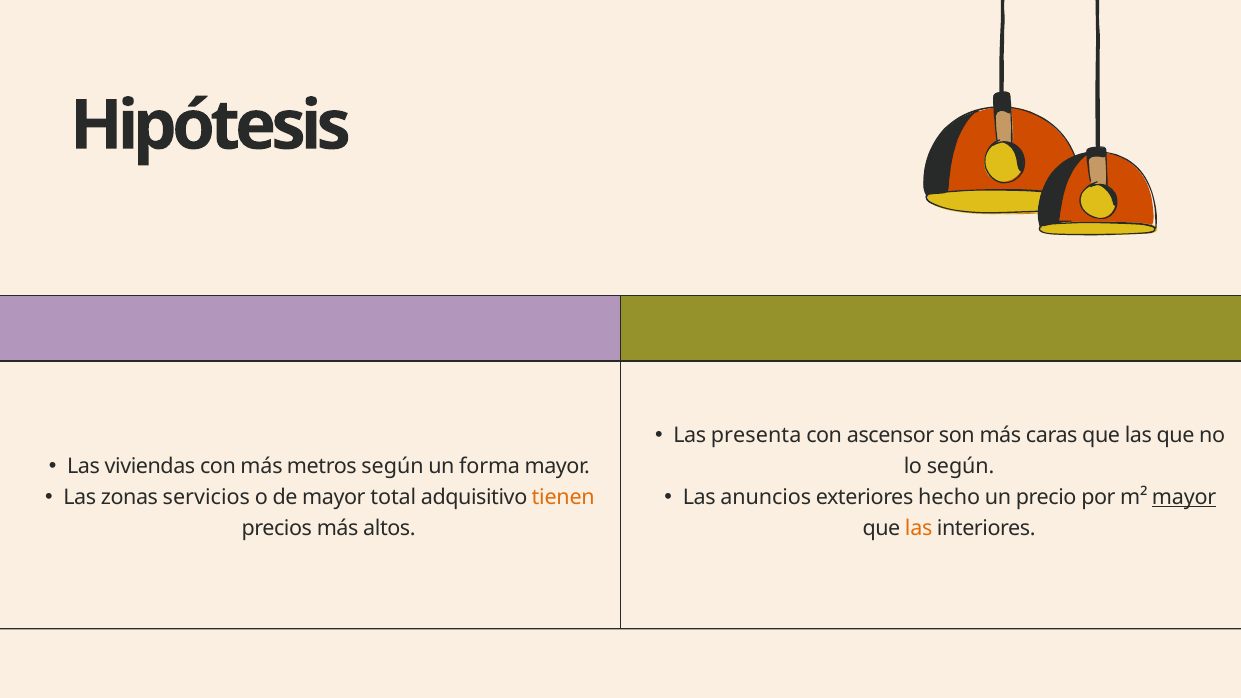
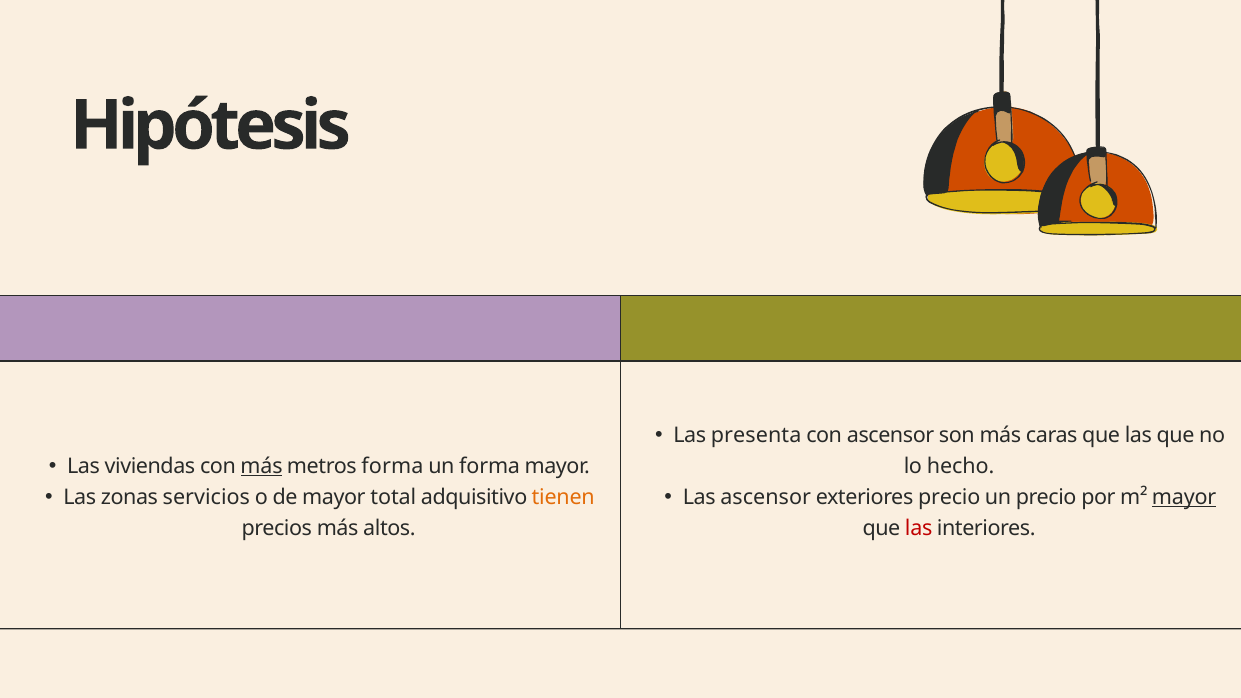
más at (262, 466) underline: none -> present
metros según: según -> forma
lo según: según -> hecho
Las anuncios: anuncios -> ascensor
exteriores hecho: hecho -> precio
las at (919, 528) colour: orange -> red
